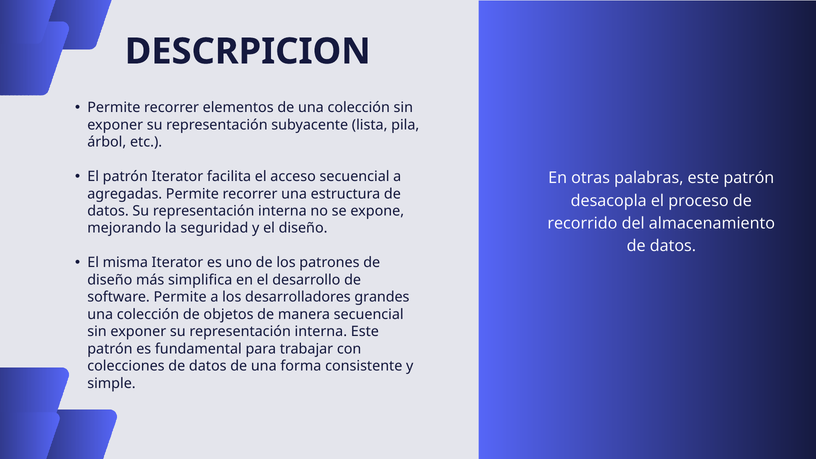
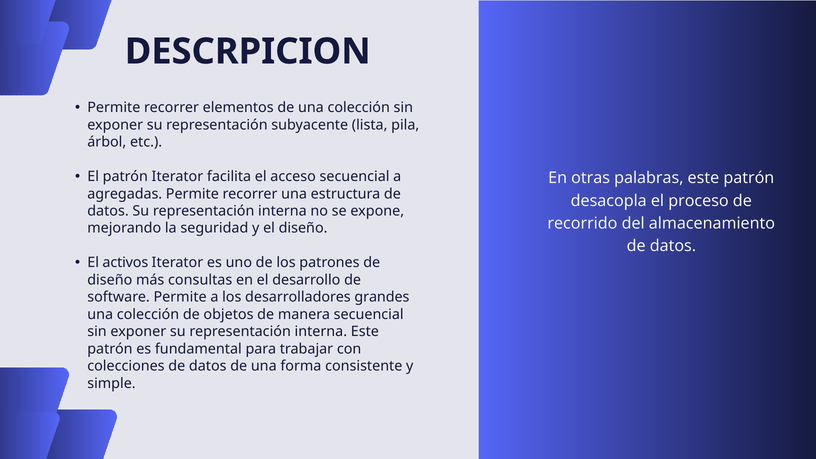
misma: misma -> activos
simplifica: simplifica -> consultas
